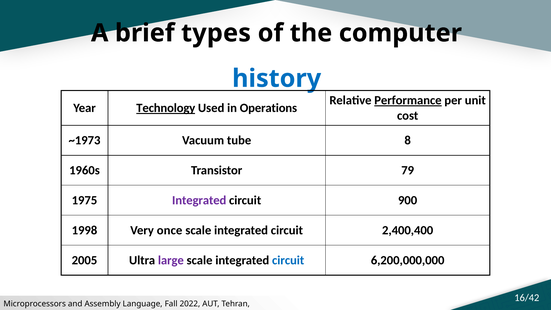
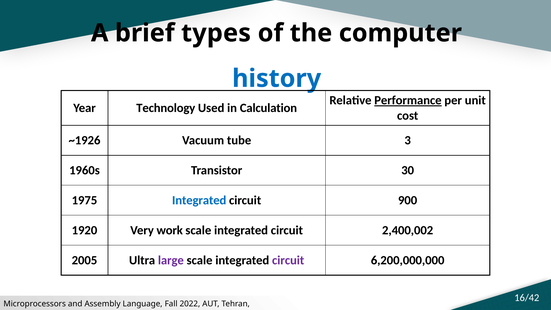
Technology underline: present -> none
Operations: Operations -> Calculation
~1973: ~1973 -> ~1926
8: 8 -> 3
79: 79 -> 30
Integrated at (199, 200) colour: purple -> blue
1998: 1998 -> 1920
once: once -> work
2,400,400: 2,400,400 -> 2,400,002
circuit at (288, 260) colour: blue -> purple
